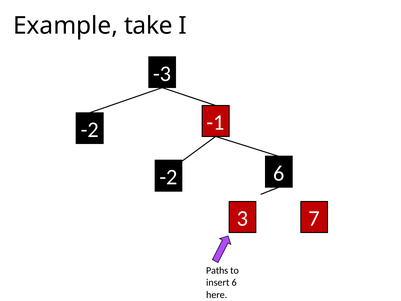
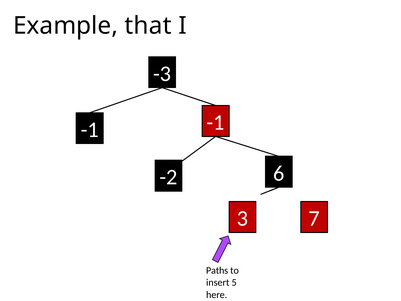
take: take -> that
-2 at (90, 130): -2 -> -1
insert 6: 6 -> 5
